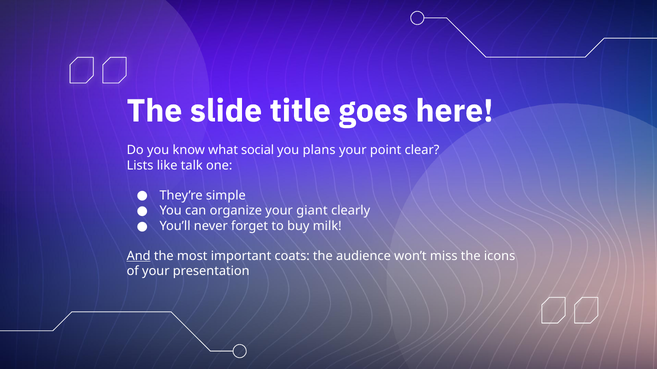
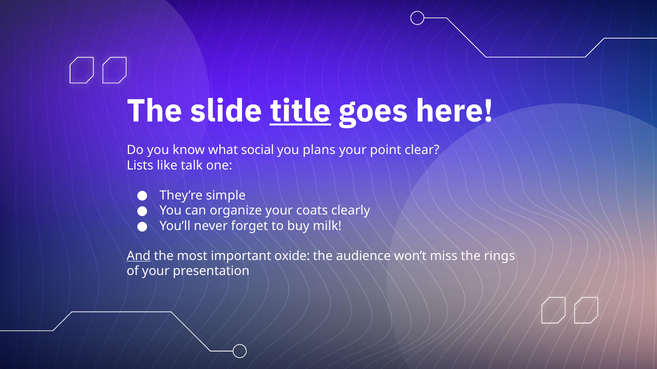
title underline: none -> present
giant: giant -> coats
coats: coats -> oxide
icons: icons -> rings
